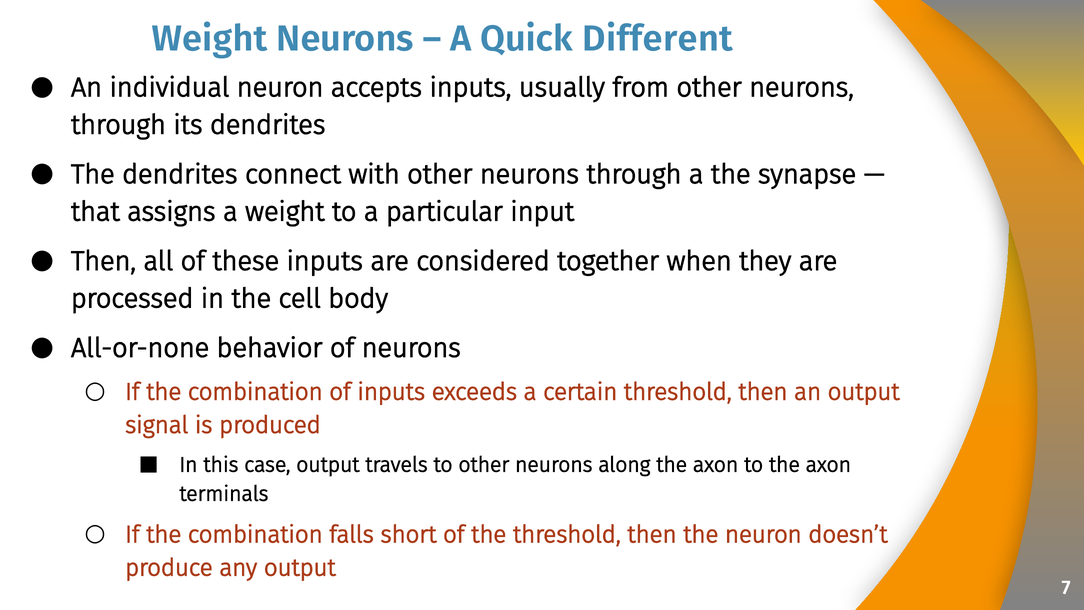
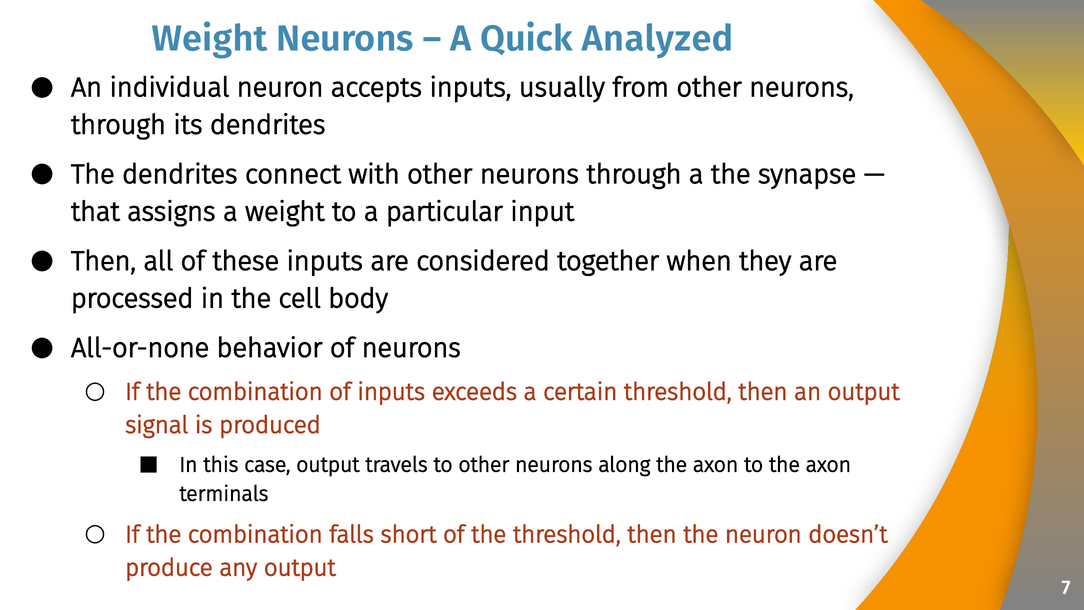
Different: Different -> Analyzed
